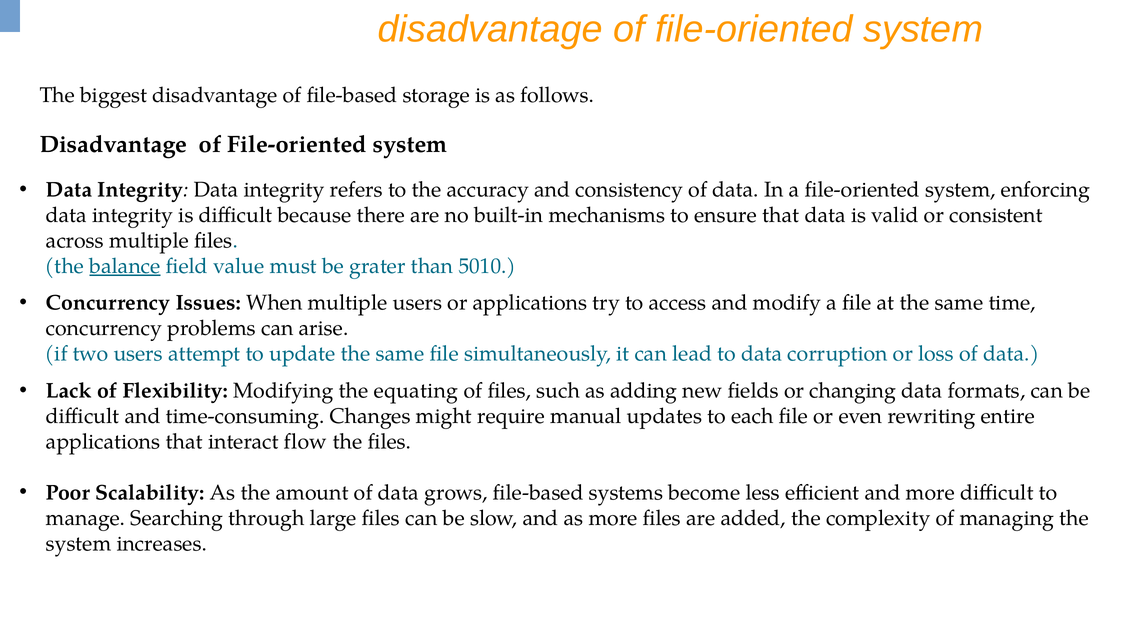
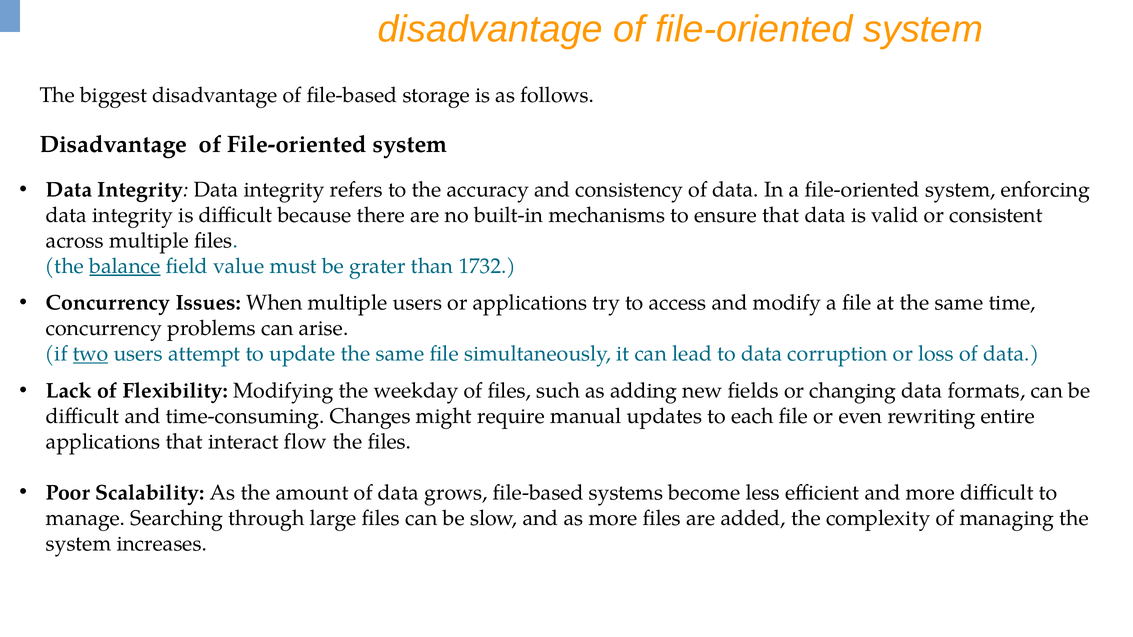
5010: 5010 -> 1732
two underline: none -> present
equating: equating -> weekday
